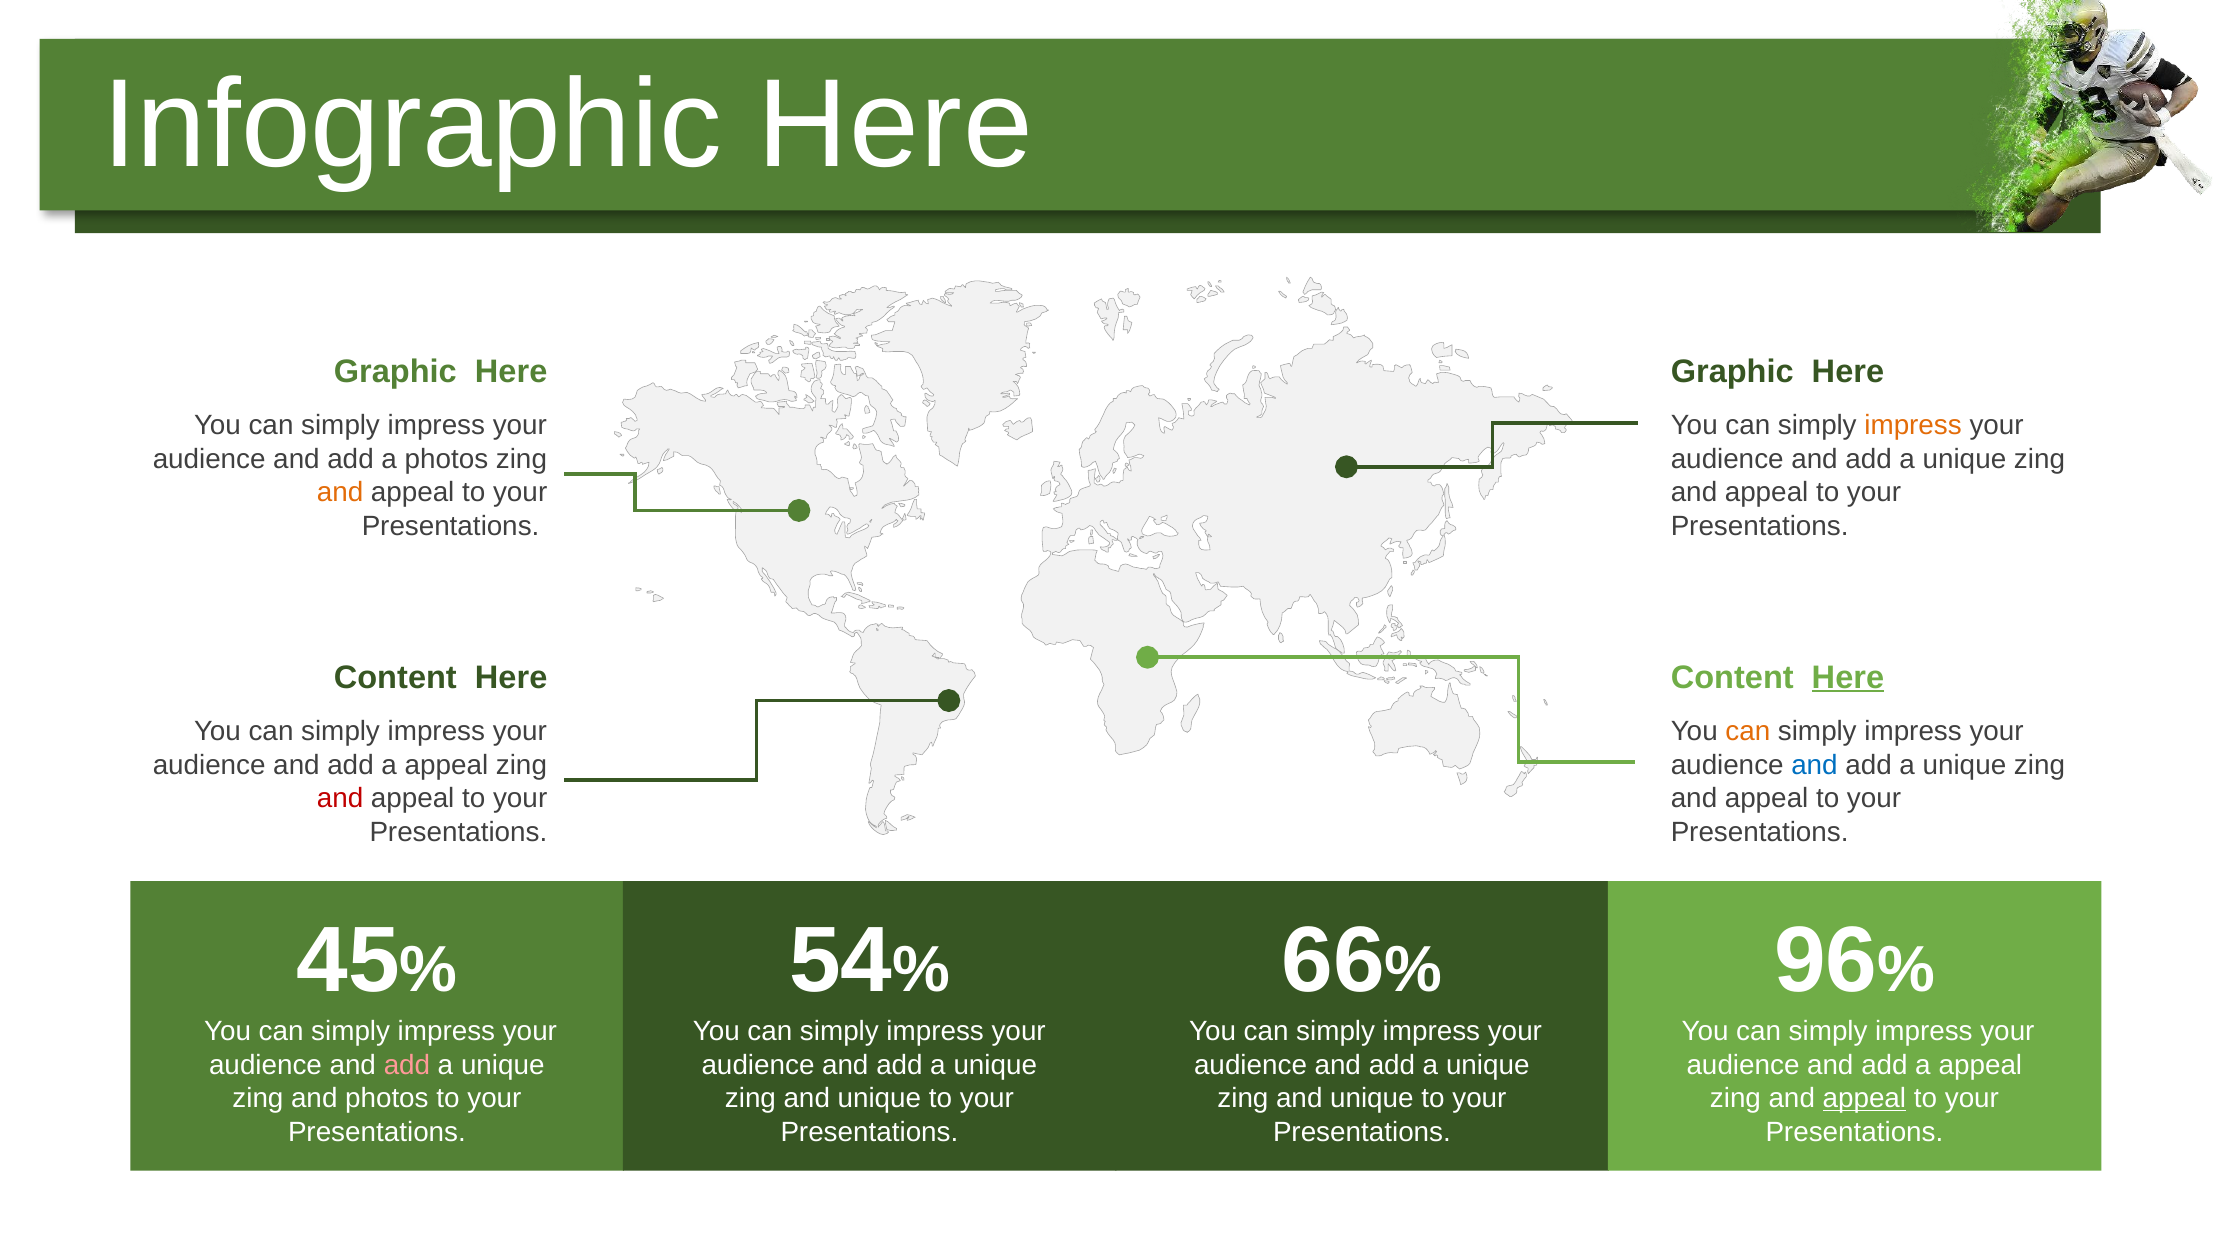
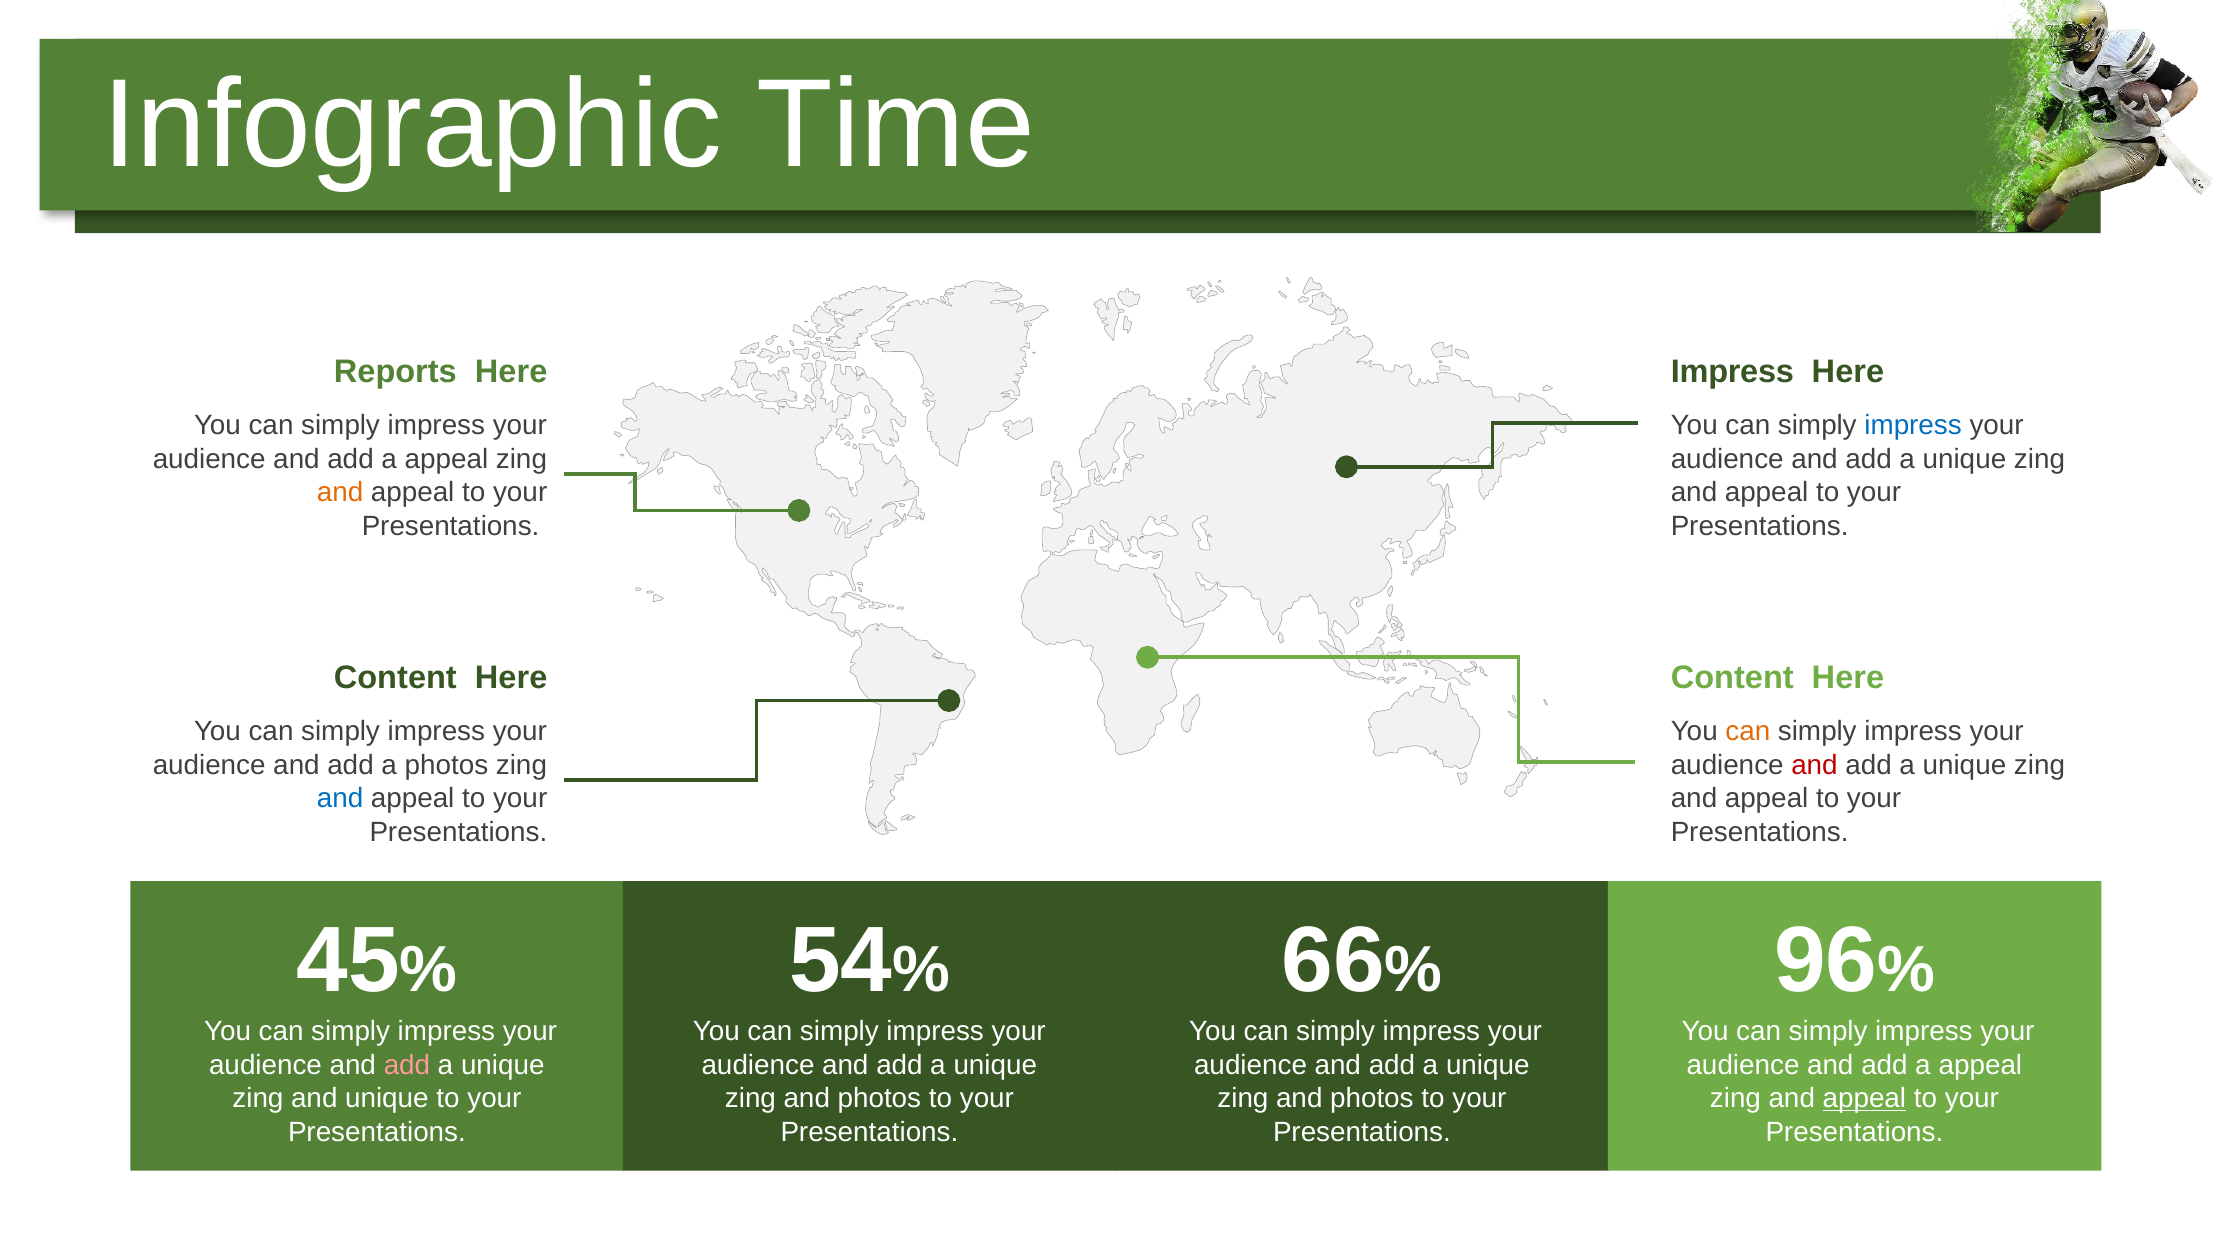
Infographic Here: Here -> Time
Graphic at (395, 371): Graphic -> Reports
Graphic at (1732, 371): Graphic -> Impress
impress at (1913, 426) colour: orange -> blue
photos at (446, 459): photos -> appeal
Here at (1848, 677) underline: present -> none
appeal at (447, 765): appeal -> photos
and at (1814, 765) colour: blue -> red
and at (340, 799) colour: red -> blue
and photos: photos -> unique
unique at (879, 1098): unique -> photos
unique at (1372, 1098): unique -> photos
